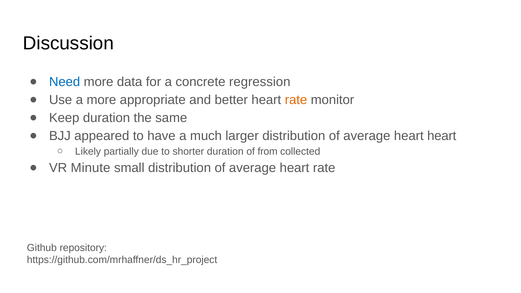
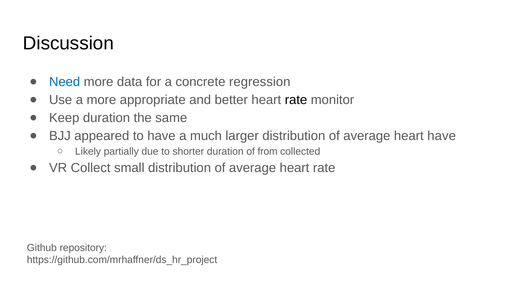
rate at (296, 100) colour: orange -> black
heart heart: heart -> have
Minute: Minute -> Collect
